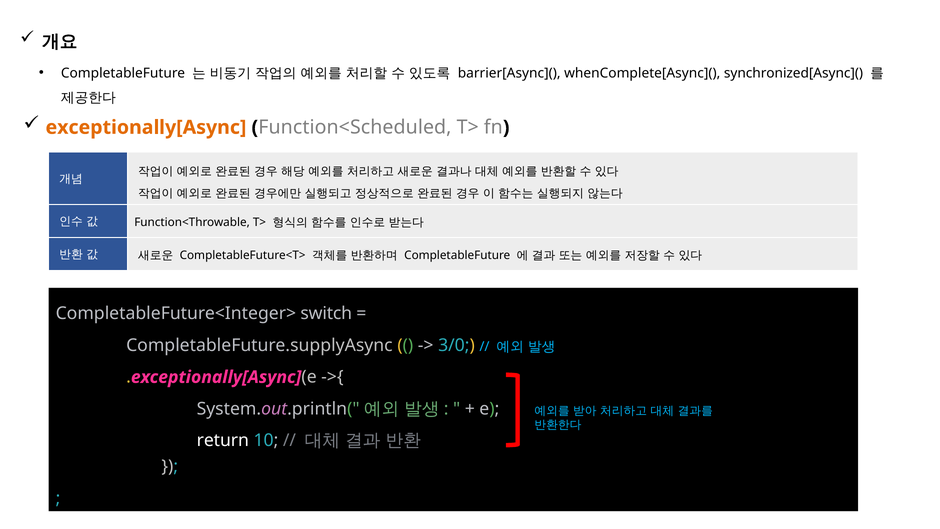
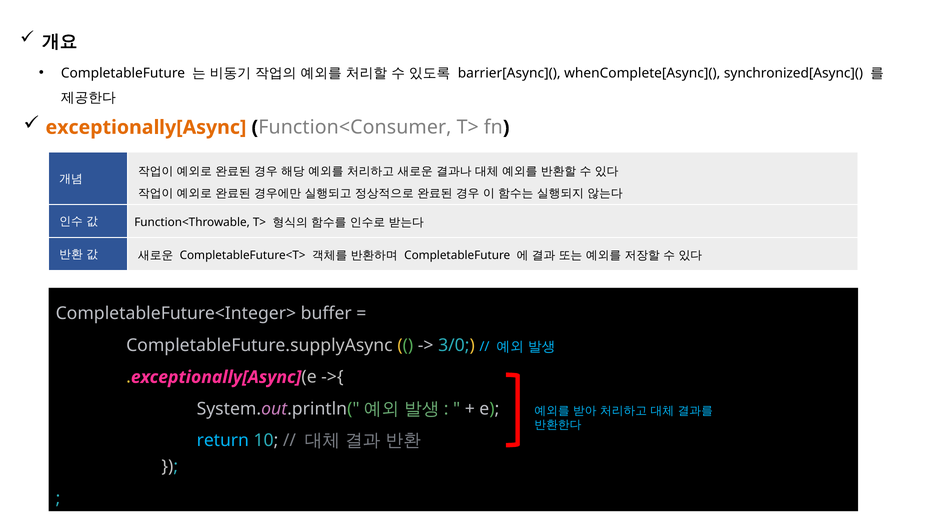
Function<Scheduled: Function<Scheduled -> Function<Consumer
switch: switch -> buffer
return colour: white -> light blue
